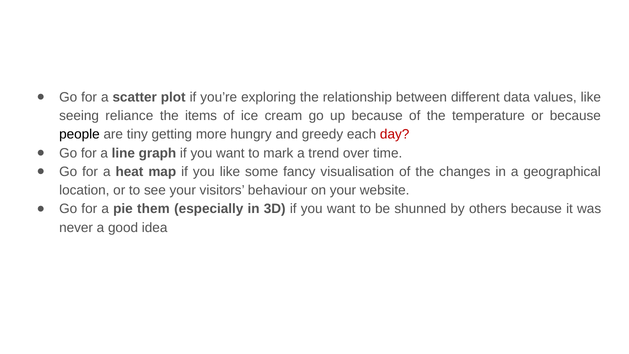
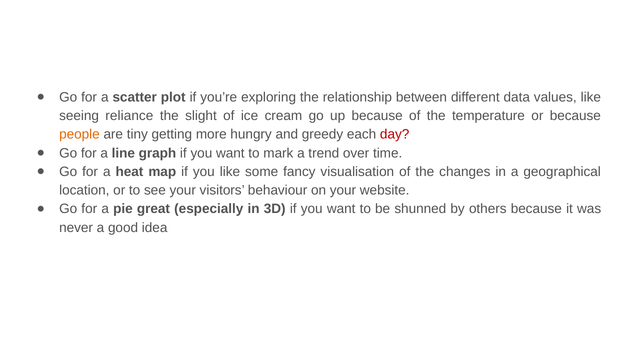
items: items -> slight
people colour: black -> orange
them: them -> great
